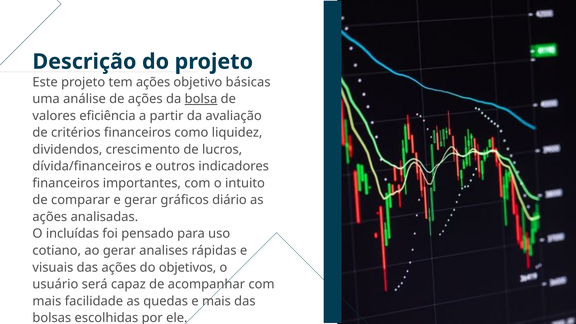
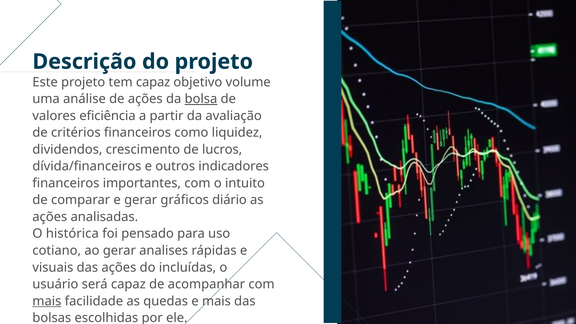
tem ações: ações -> capaz
básicas: básicas -> volume
incluídas: incluídas -> histórica
objetivos: objetivos -> incluídas
mais at (47, 301) underline: none -> present
